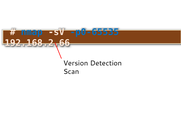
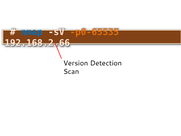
p0-65535 colour: blue -> orange
